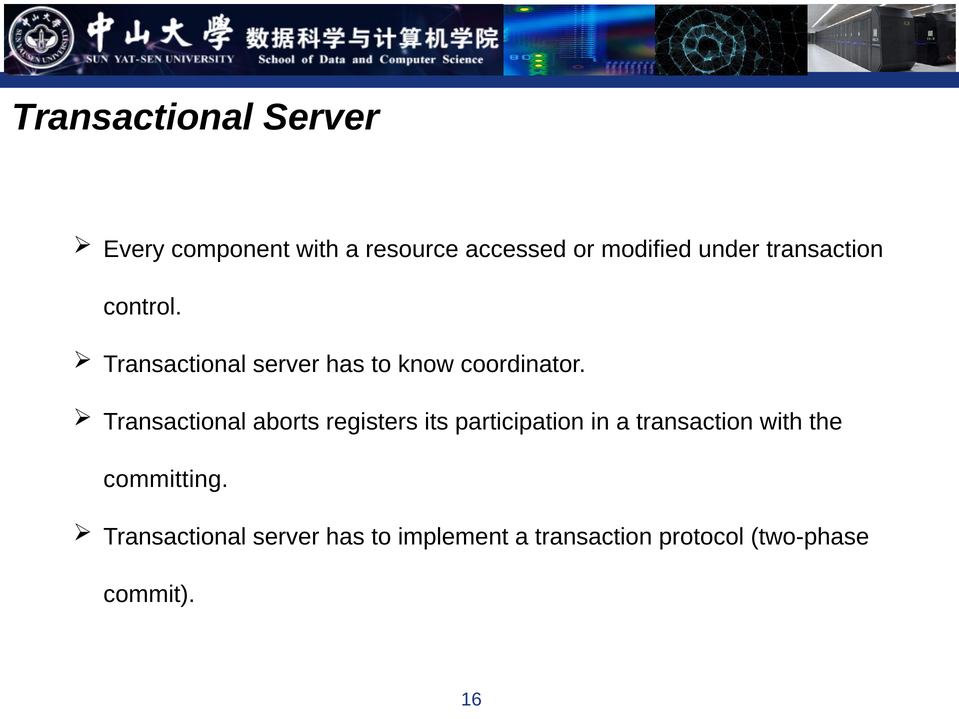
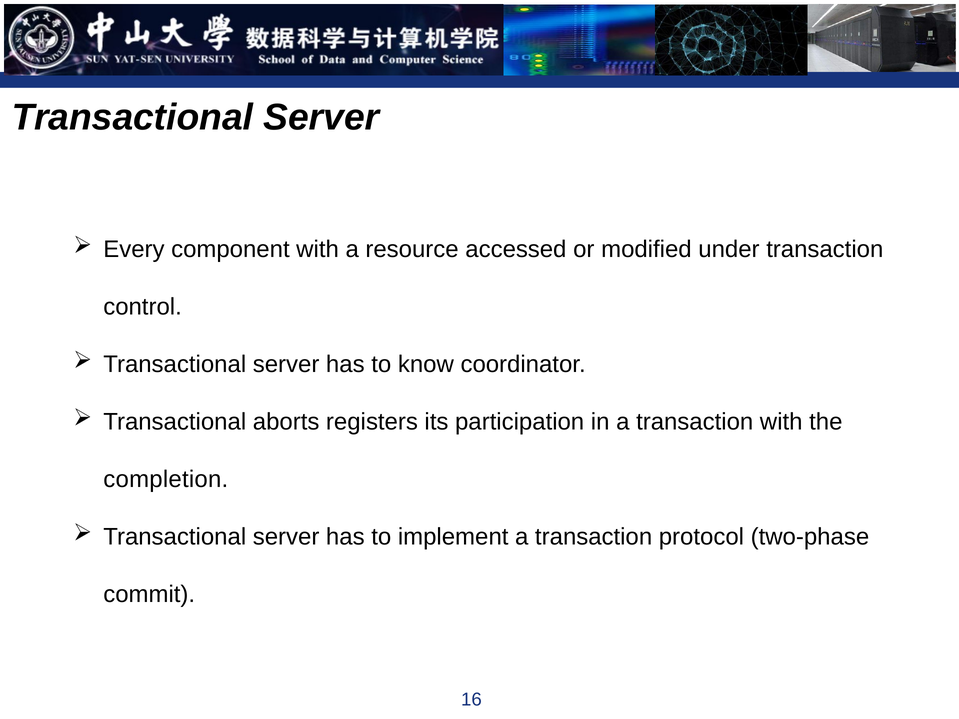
committing: committing -> completion
